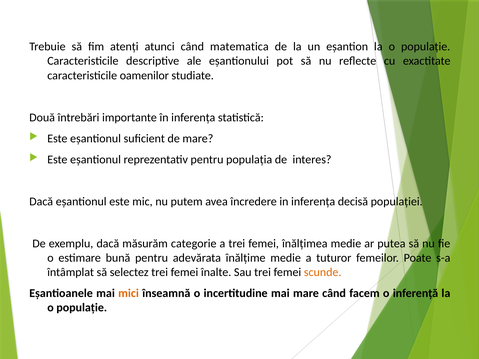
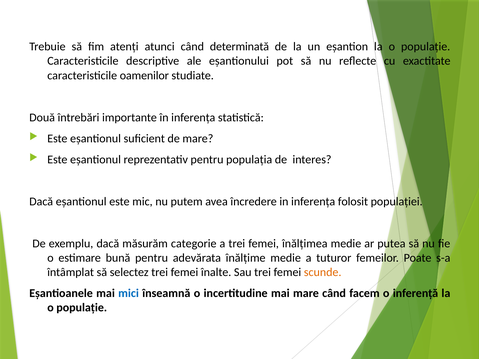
matematica: matematica -> determinată
decisă: decisă -> folosit
mici colour: orange -> blue
